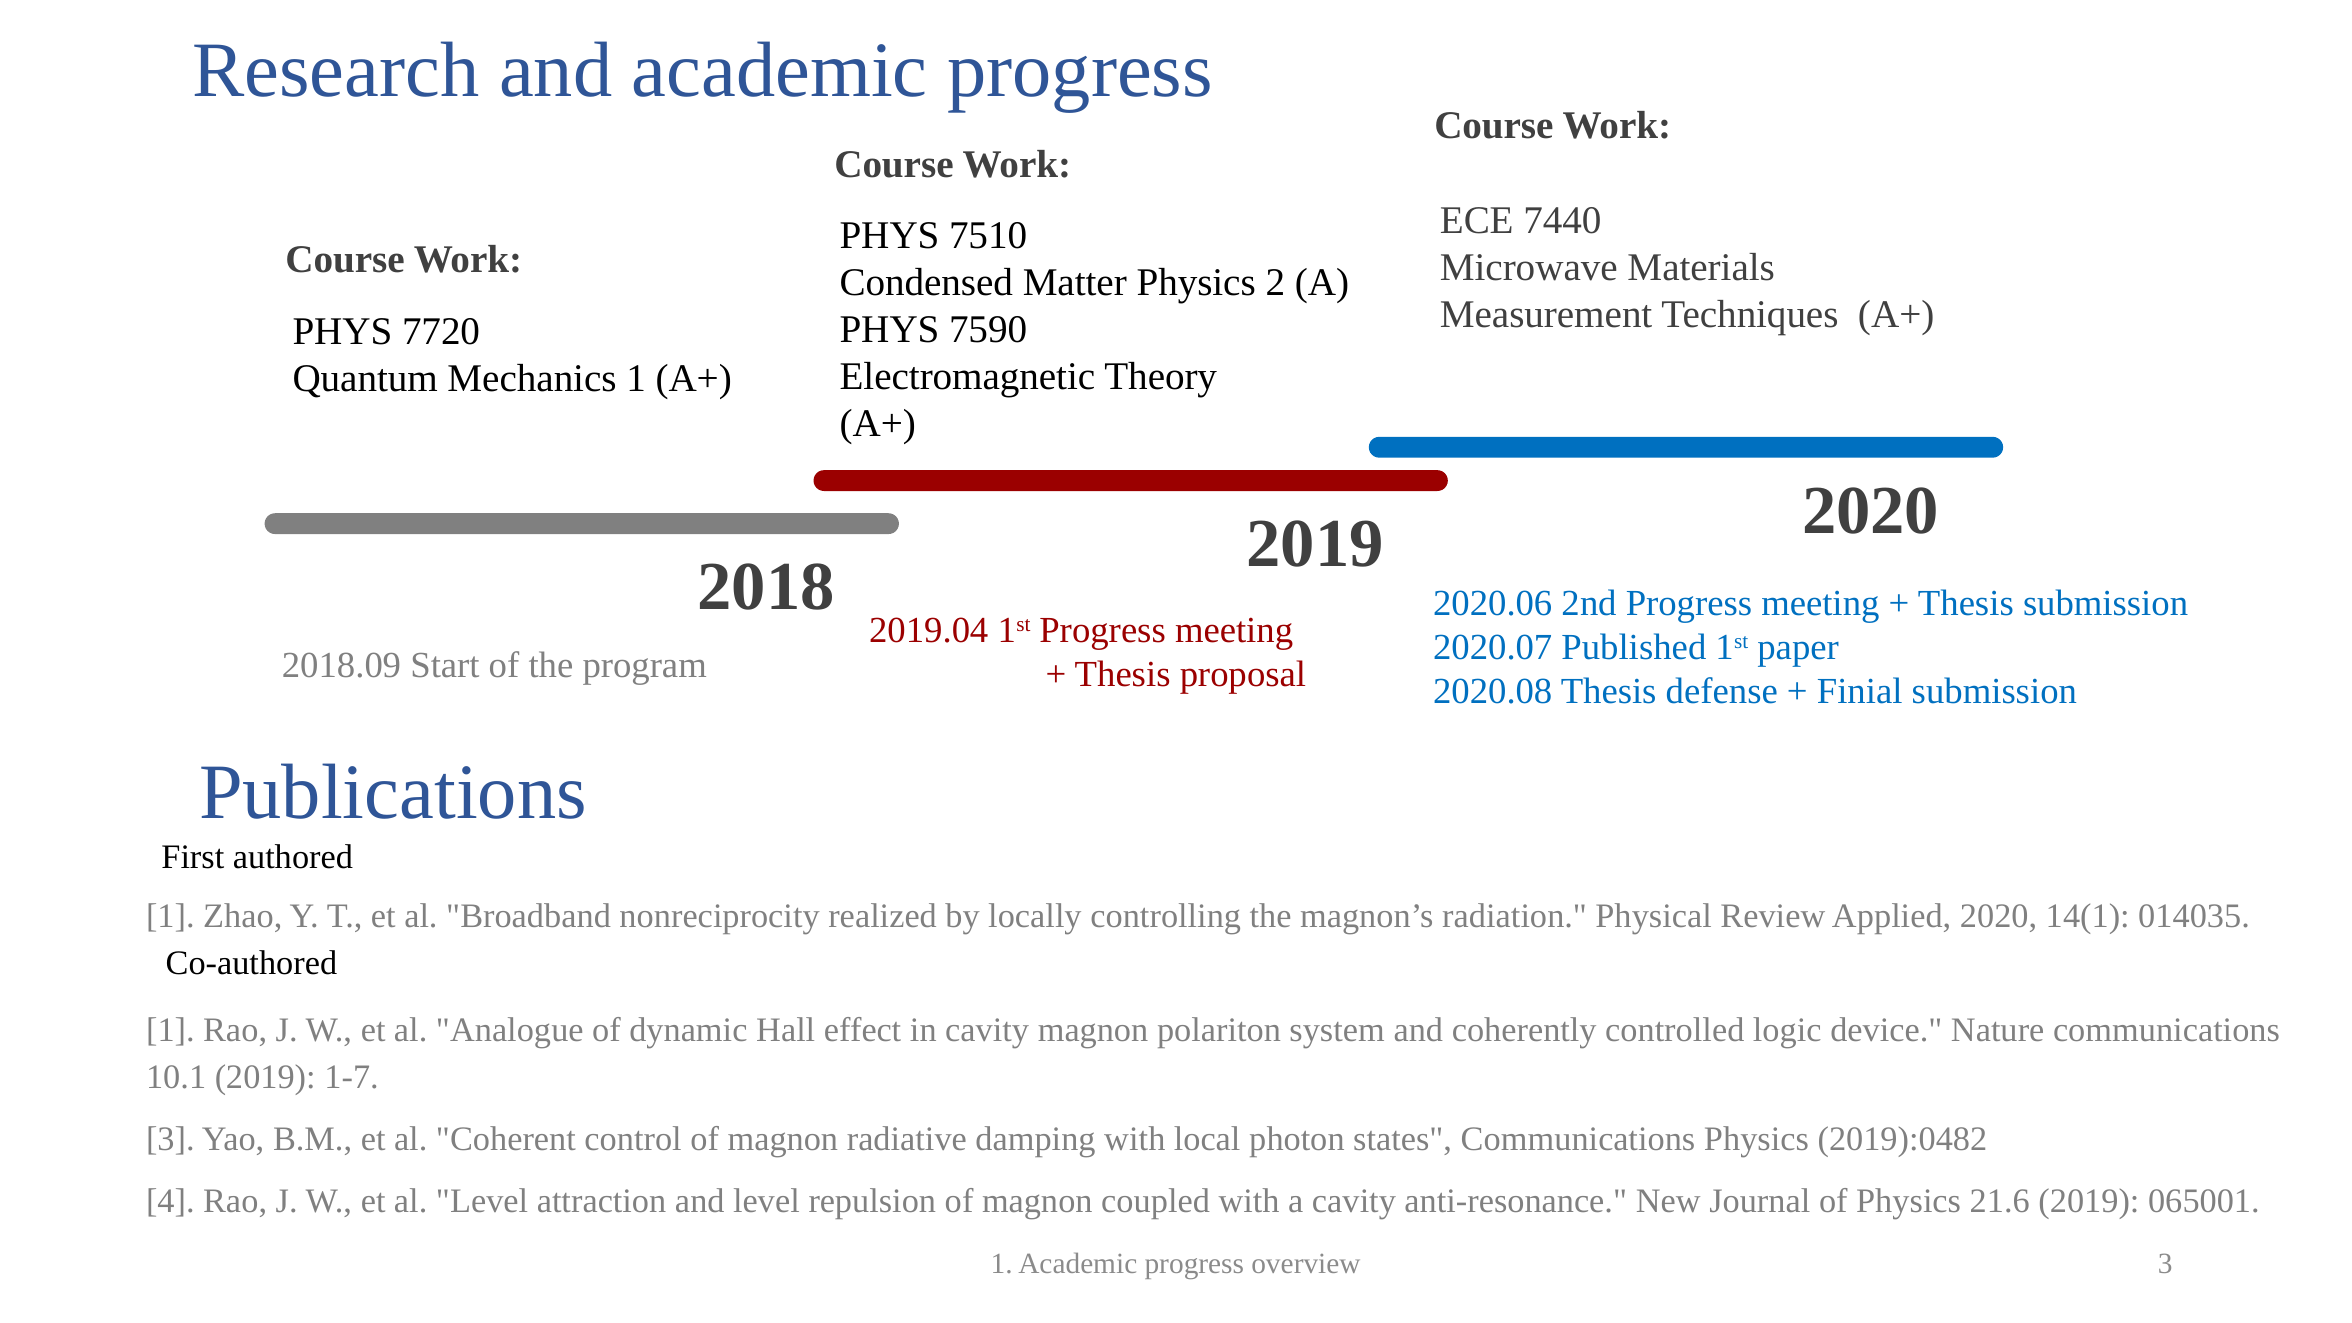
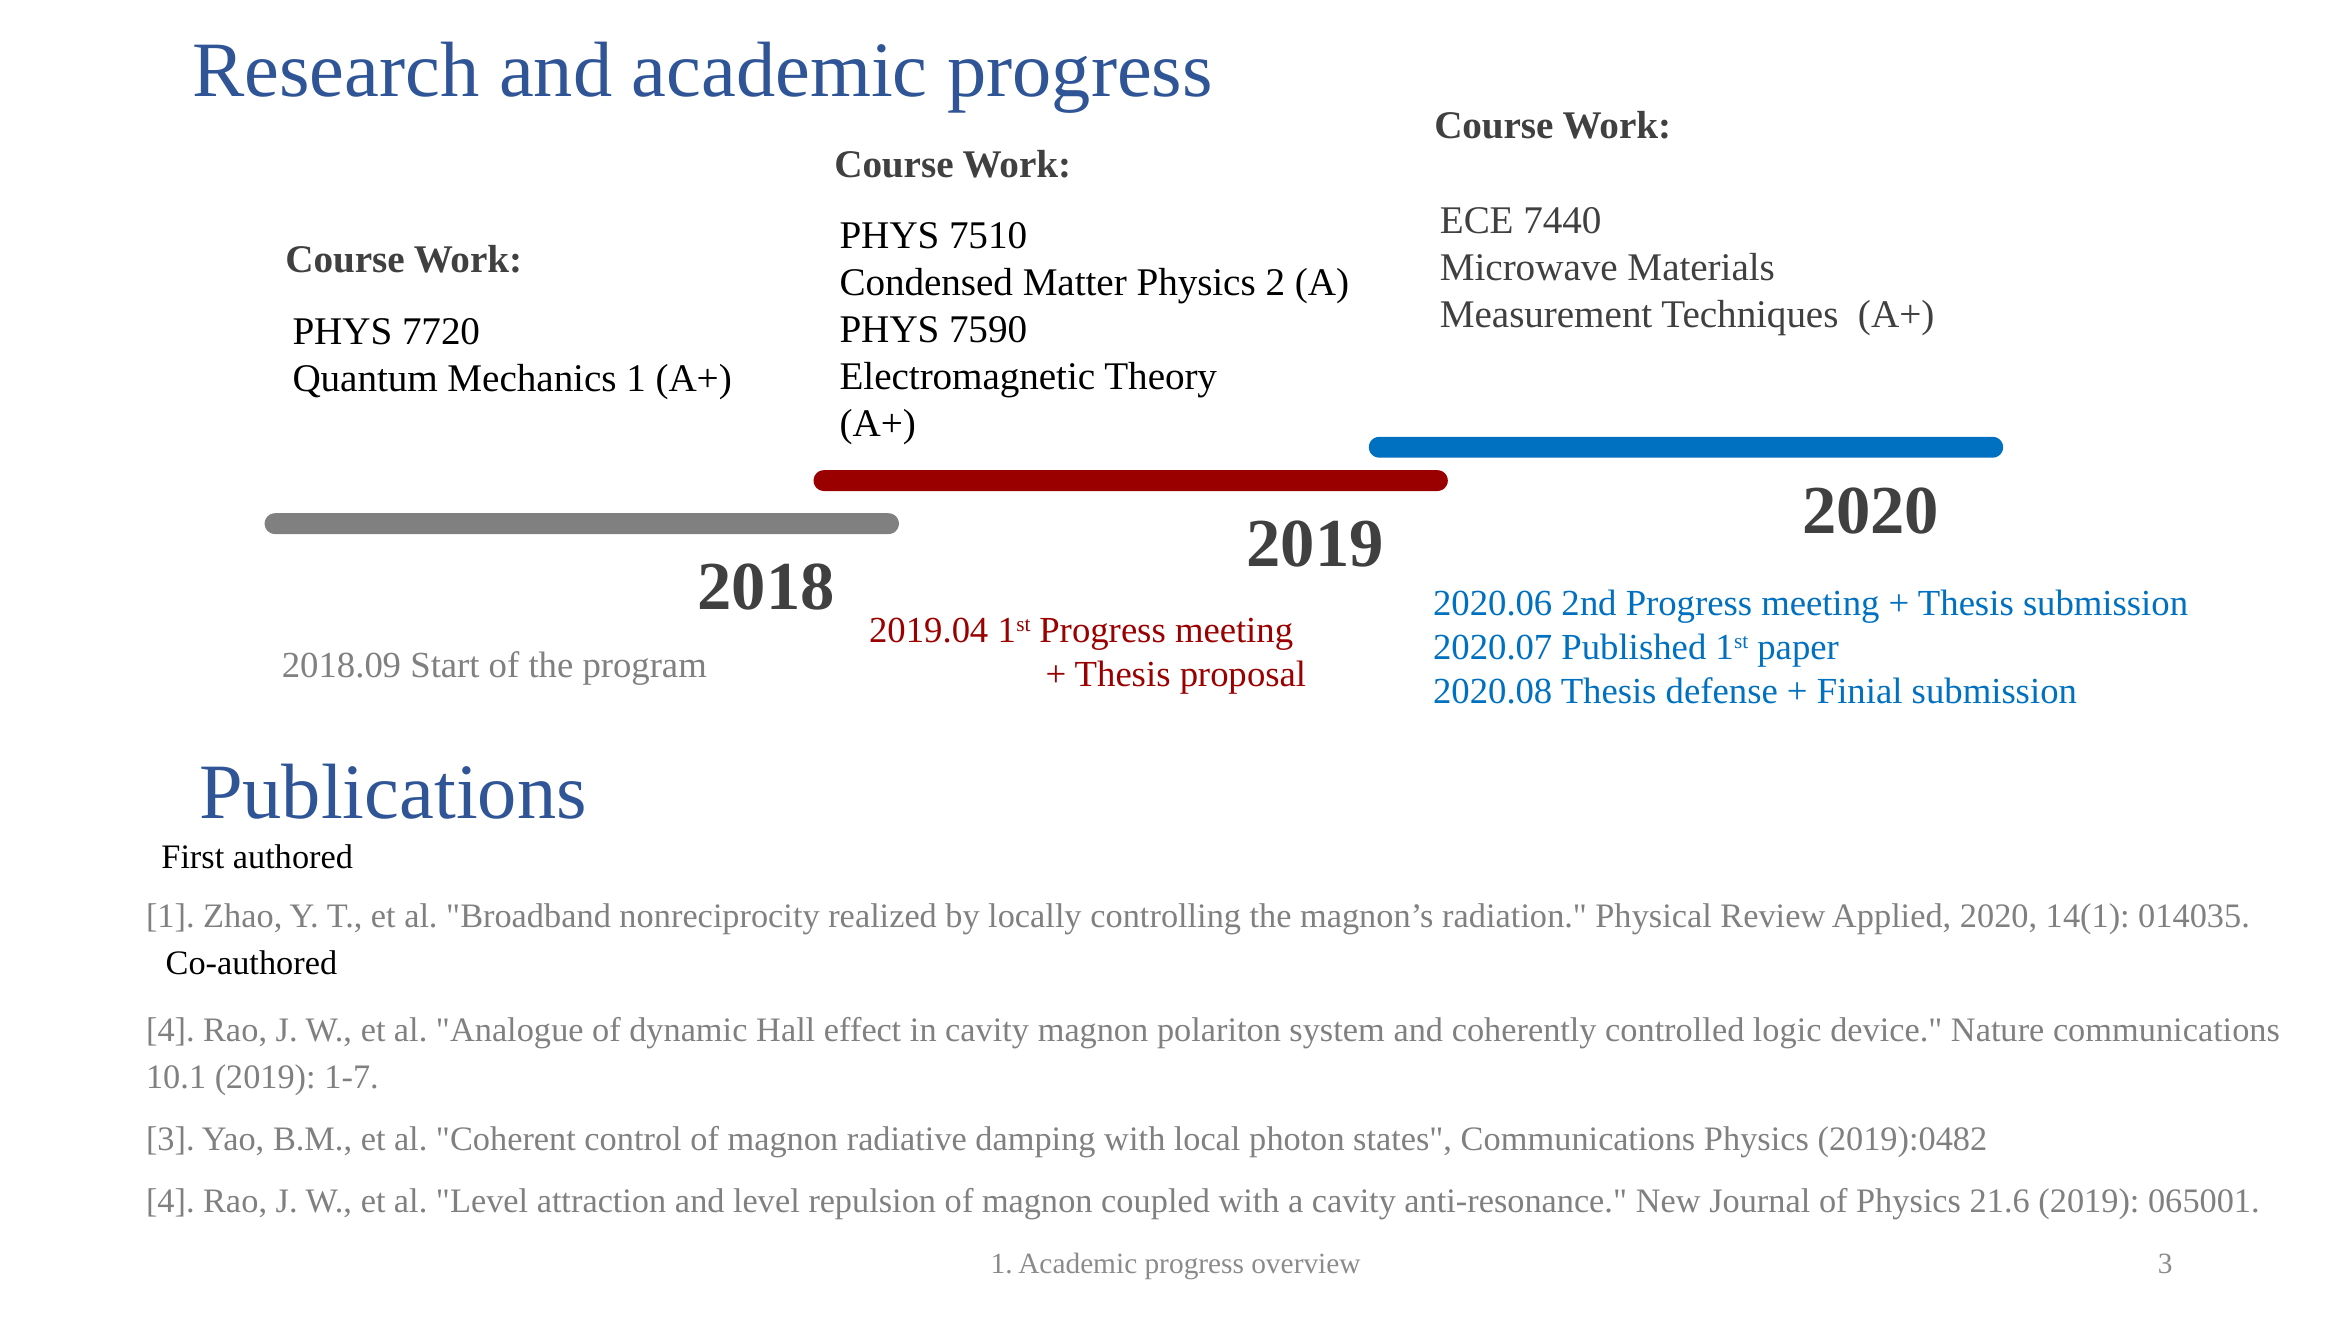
1 at (170, 1030): 1 -> 4
